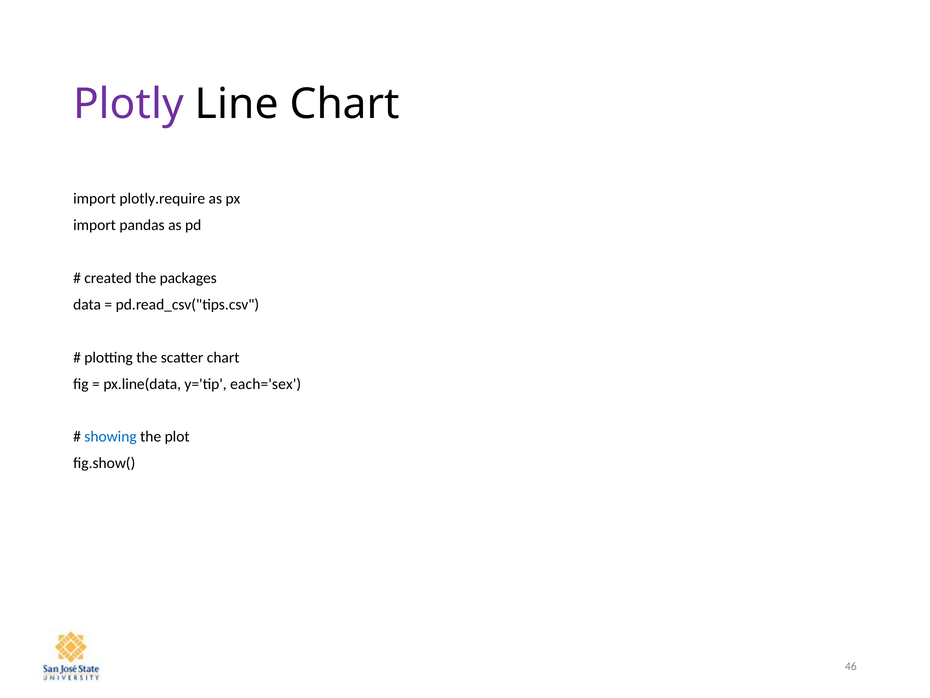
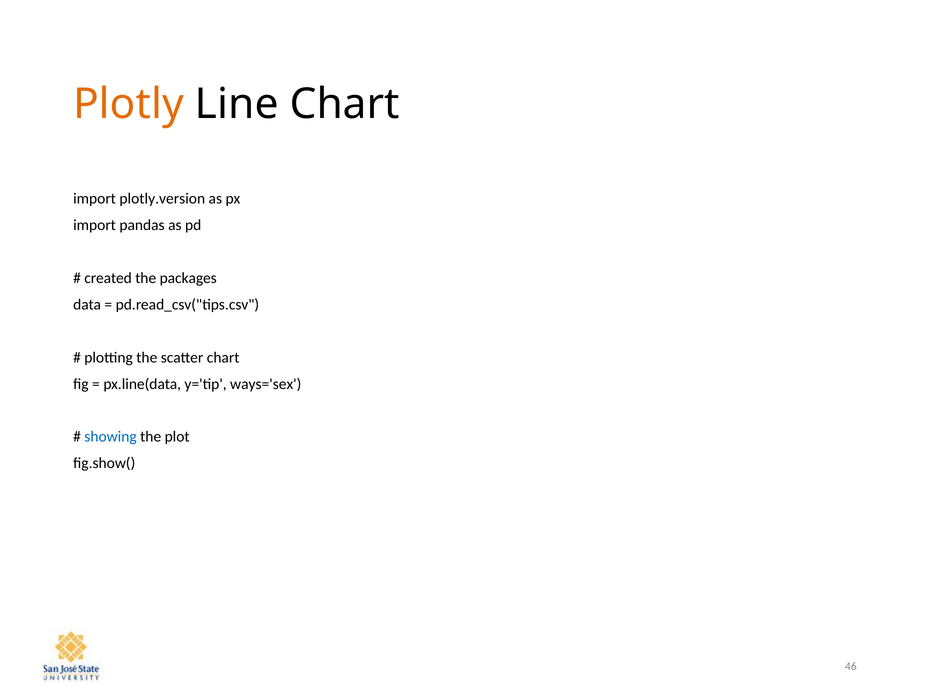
Plotly colour: purple -> orange
plotly.require: plotly.require -> plotly.version
each='sex: each='sex -> ways='sex
